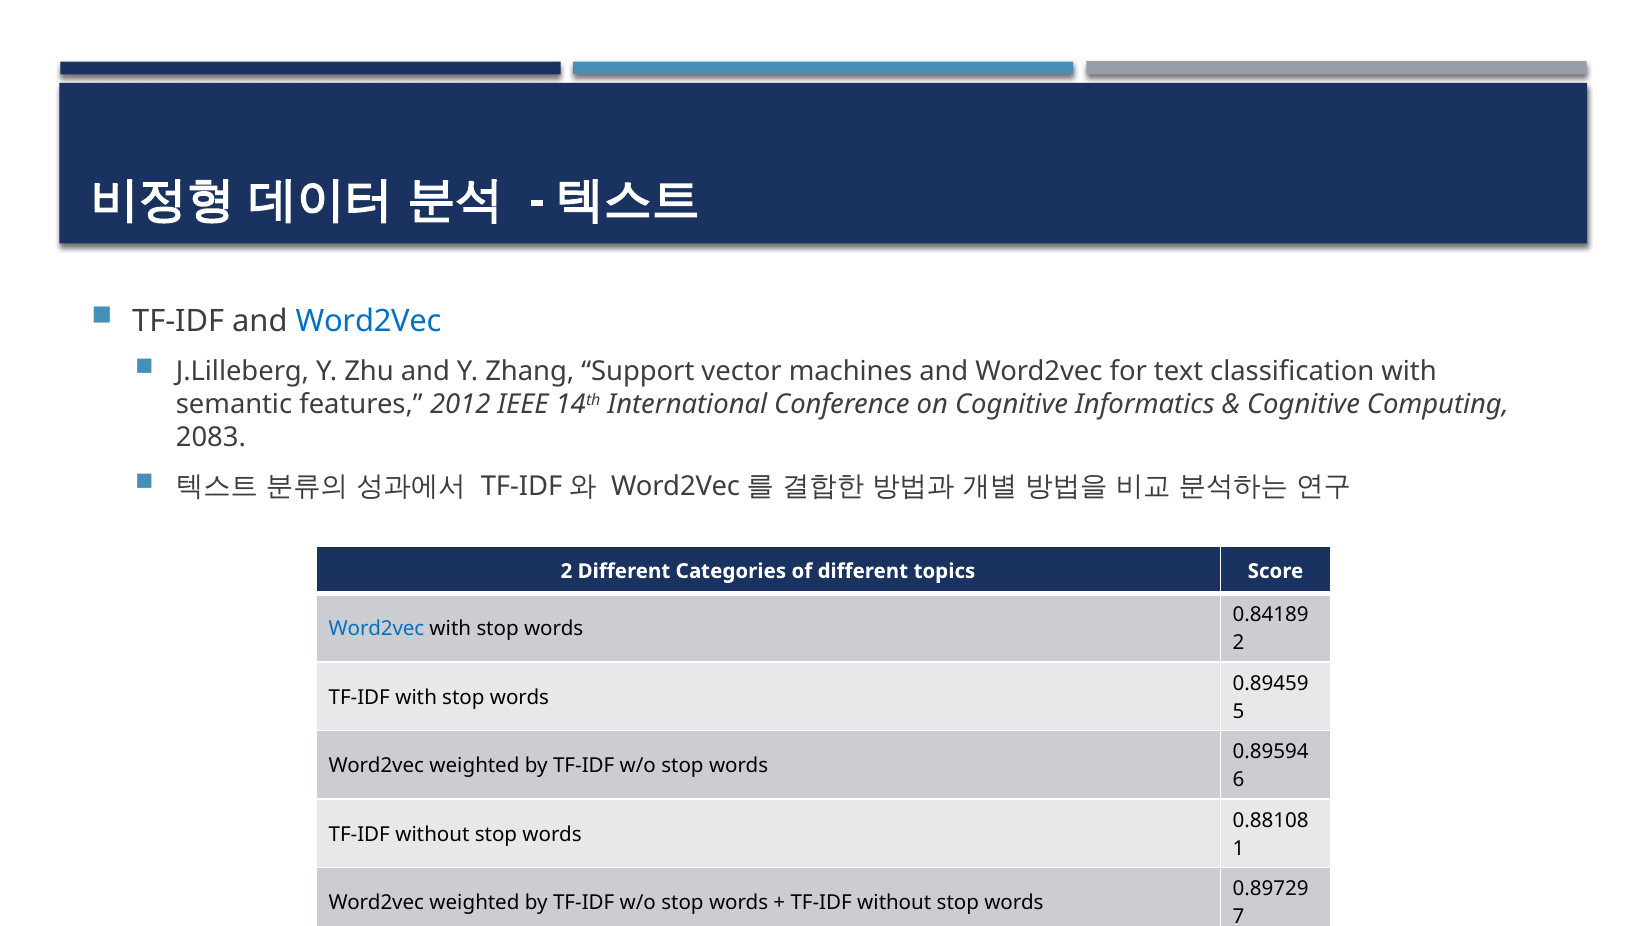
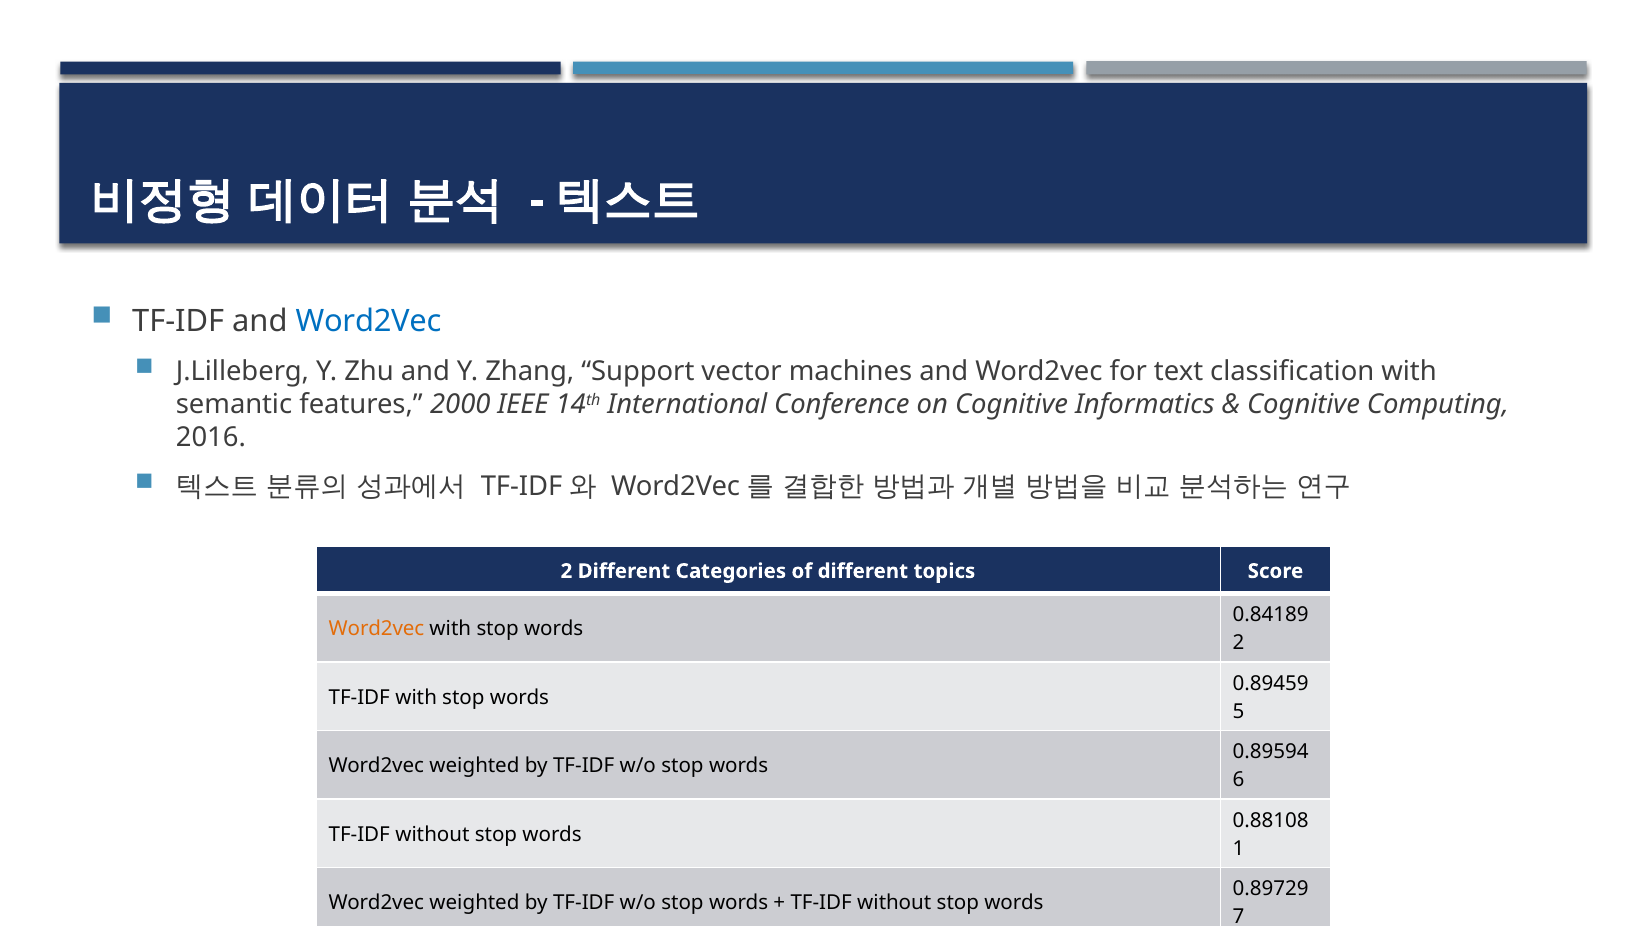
2012: 2012 -> 2000
2083: 2083 -> 2016
Word2vec at (376, 629) colour: blue -> orange
